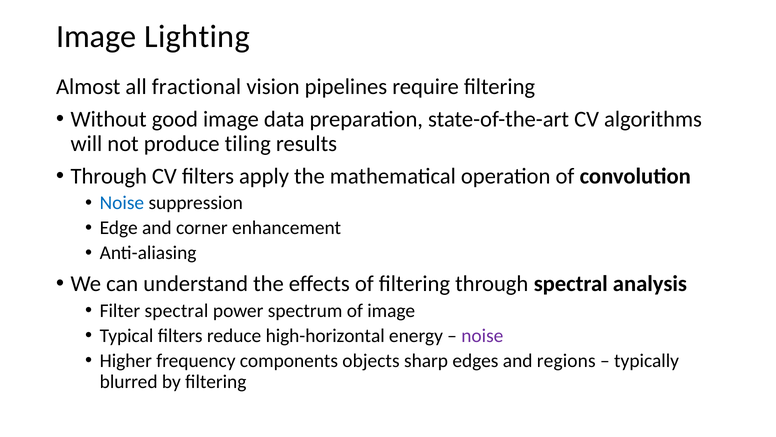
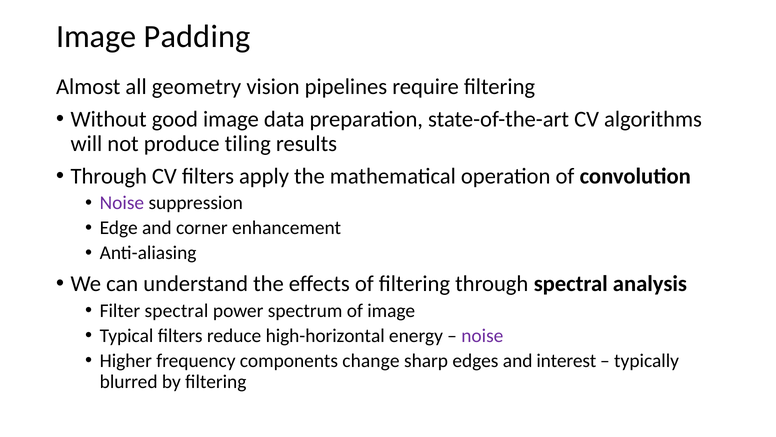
Lighting: Lighting -> Padding
fractional: fractional -> geometry
Noise at (122, 203) colour: blue -> purple
objects: objects -> change
regions: regions -> interest
